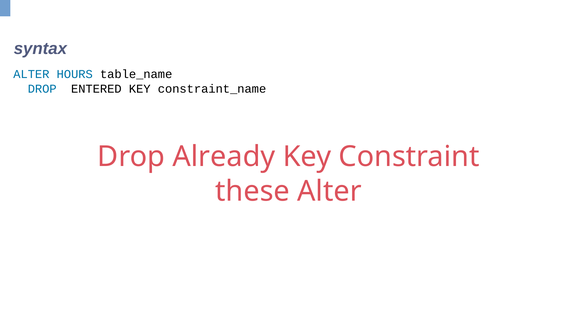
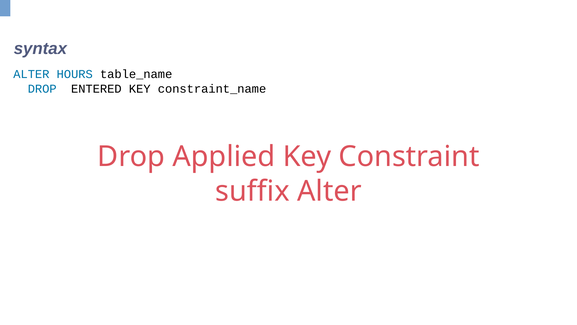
Already: Already -> Applied
these: these -> suffix
